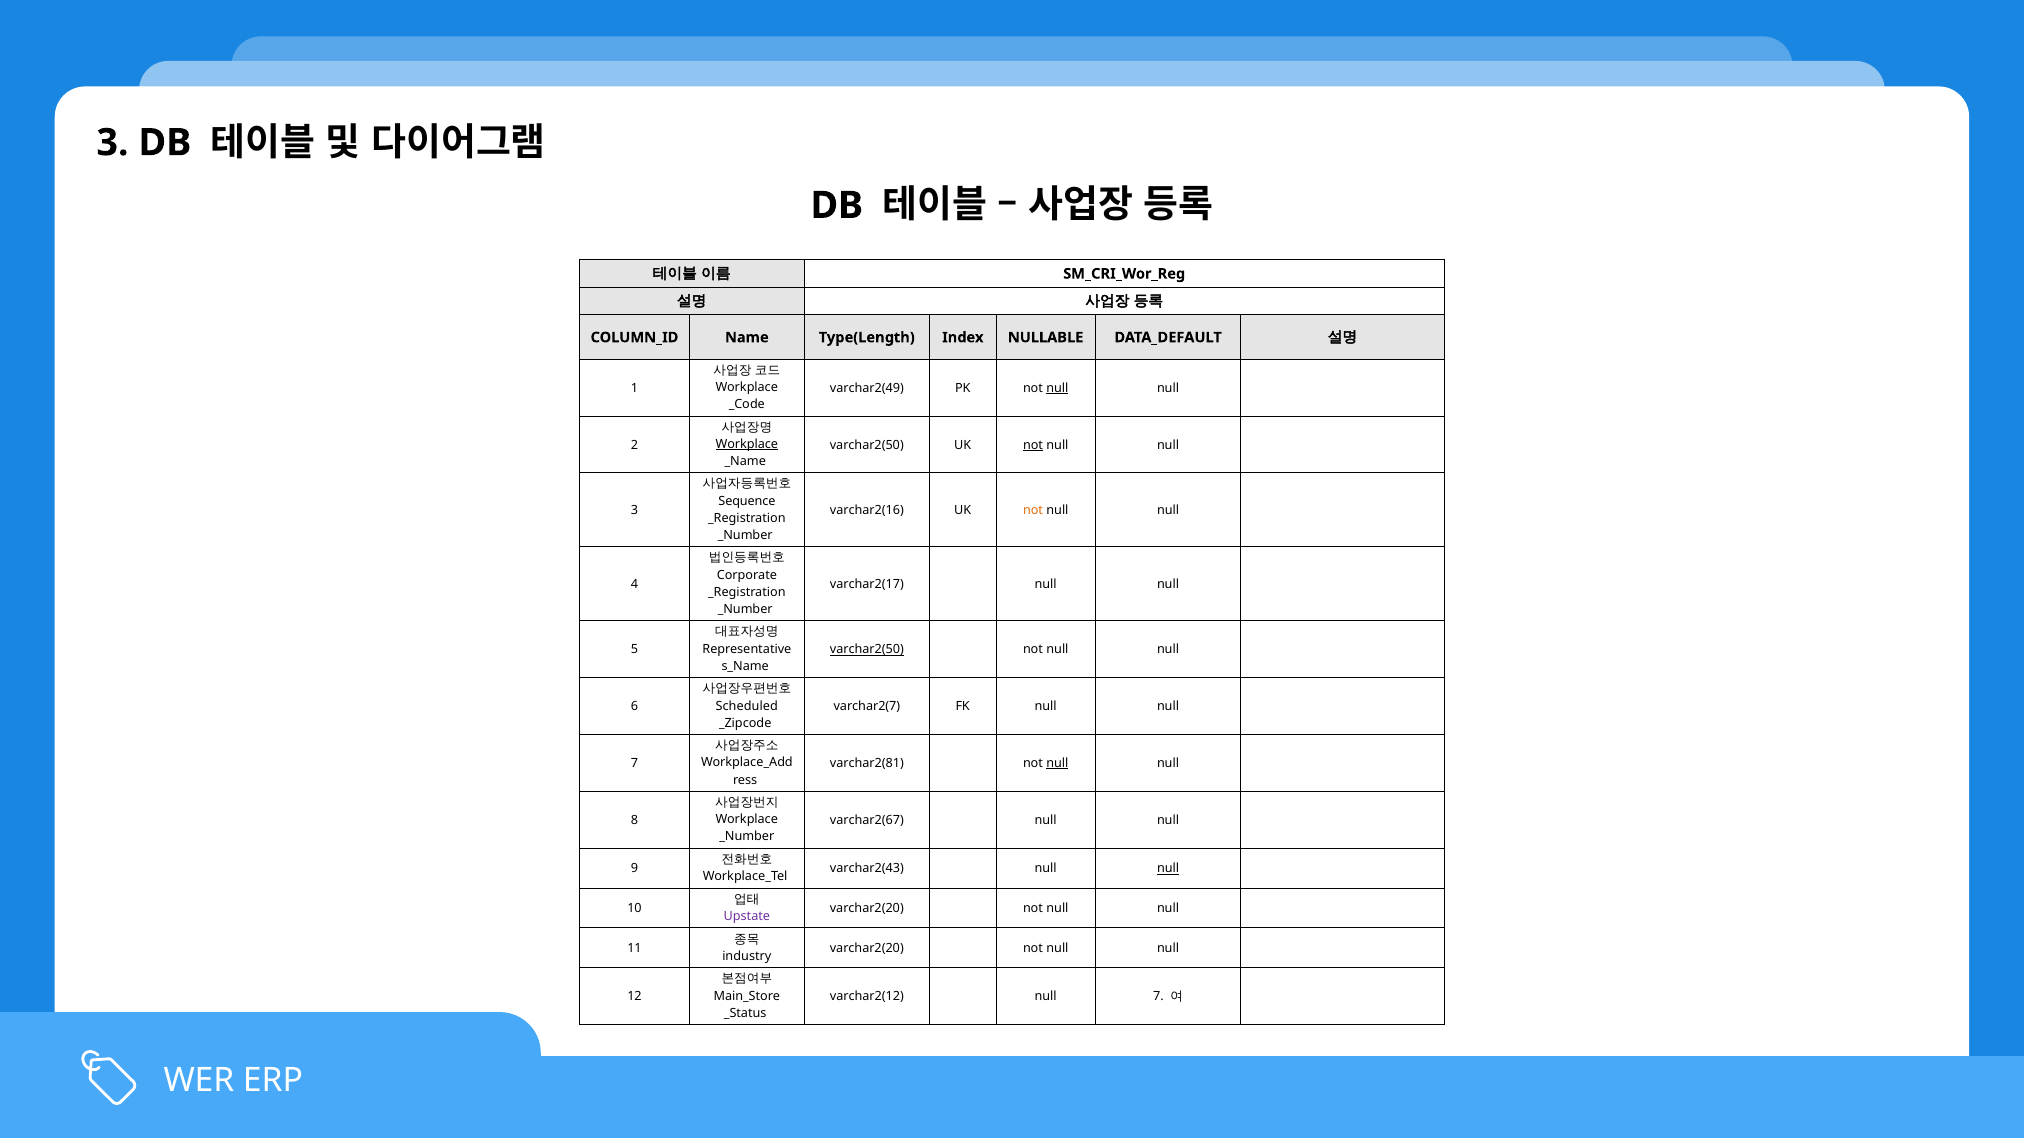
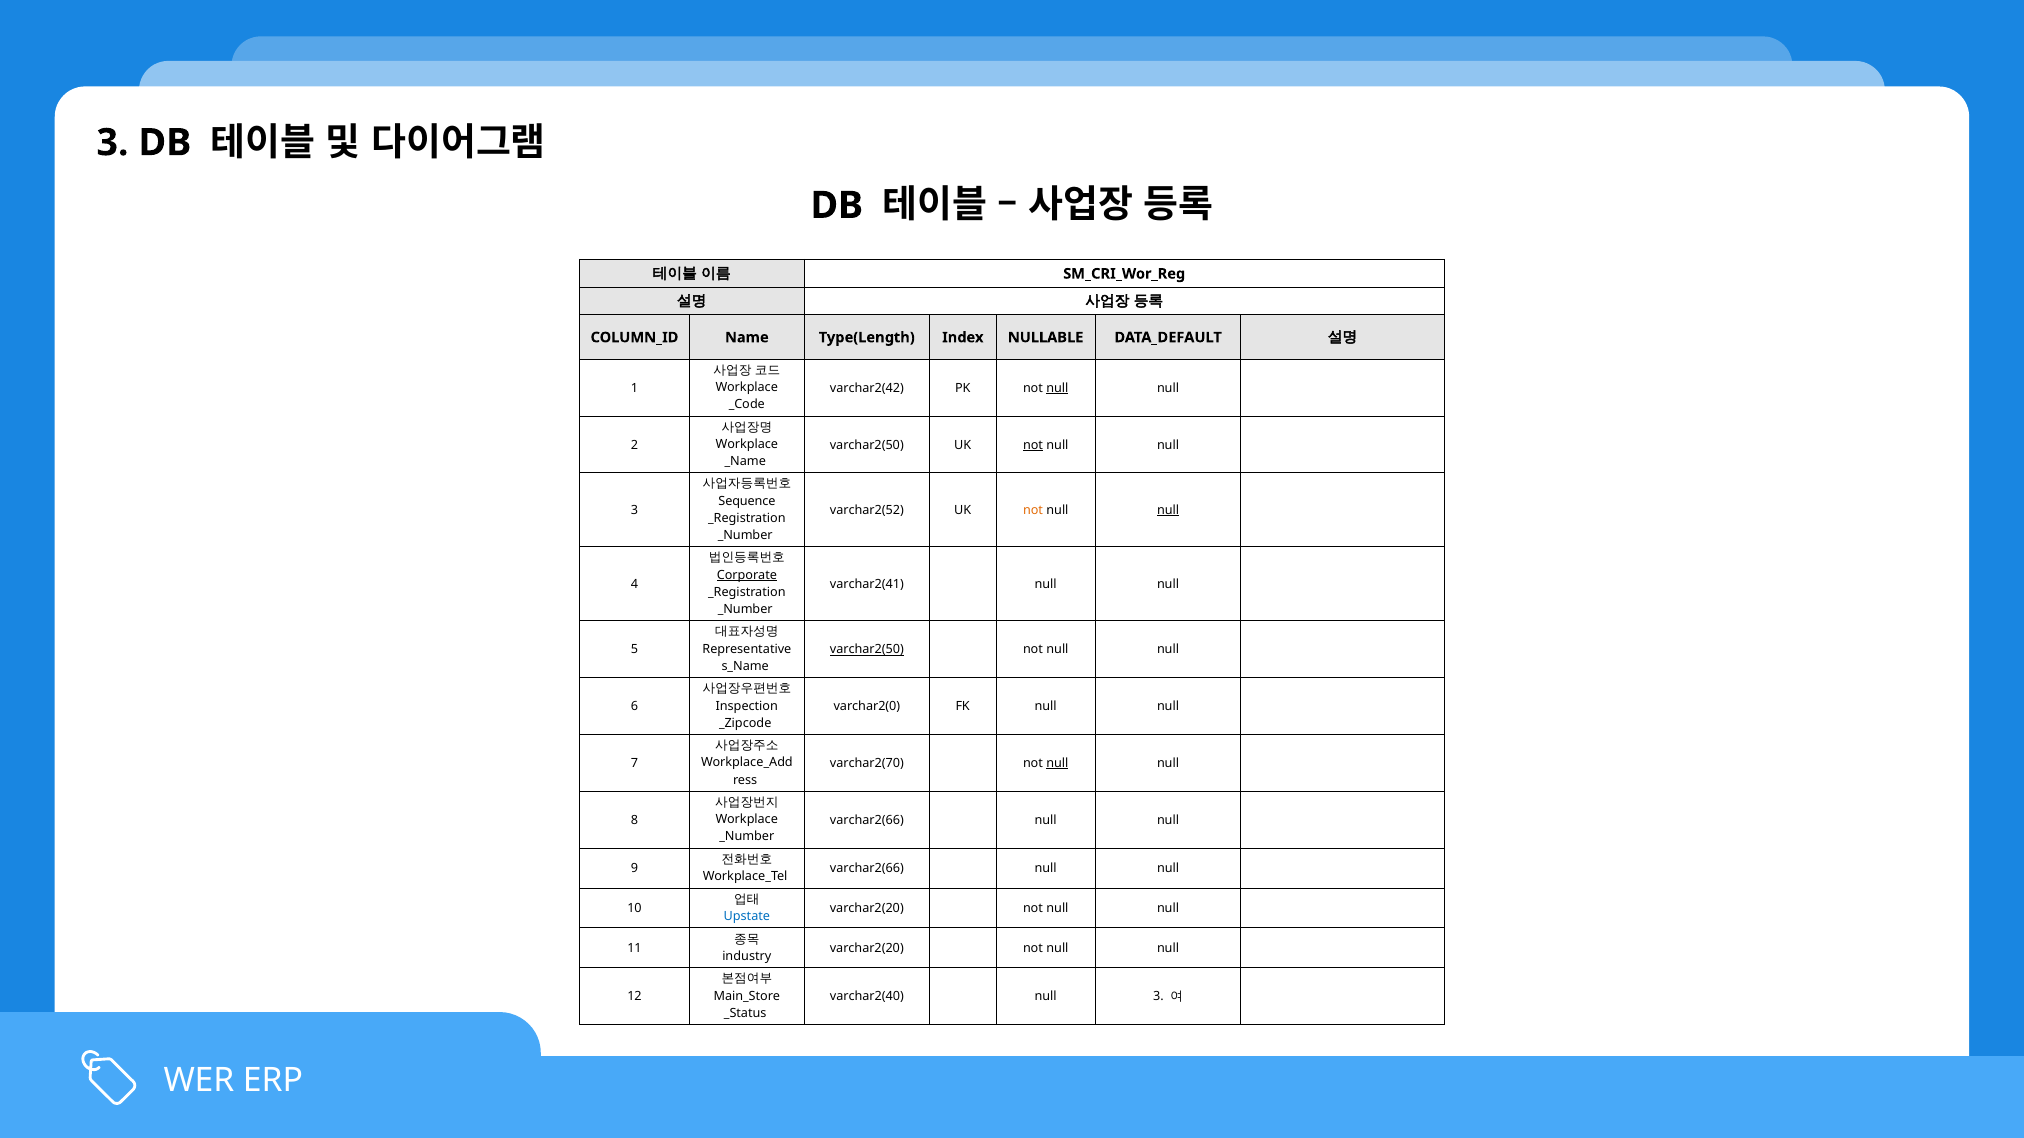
varchar2(49: varchar2(49 -> varchar2(42
Workplace at (747, 444) underline: present -> none
varchar2(16: varchar2(16 -> varchar2(52
null at (1168, 511) underline: none -> present
Corporate underline: none -> present
varchar2(17: varchar2(17 -> varchar2(41
Scheduled: Scheduled -> Inspection
varchar2(7: varchar2(7 -> varchar2(0
varchar2(81: varchar2(81 -> varchar2(70
varchar2(67 at (867, 821): varchar2(67 -> varchar2(66
varchar2(43 at (867, 869): varchar2(43 -> varchar2(66
null at (1168, 869) underline: present -> none
Upstate colour: purple -> blue
varchar2(12: varchar2(12 -> varchar2(40
7 at (1158, 997): 7 -> 3
